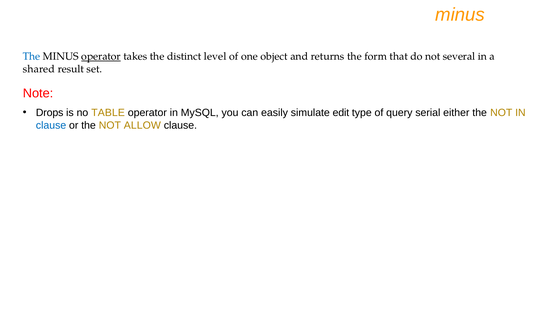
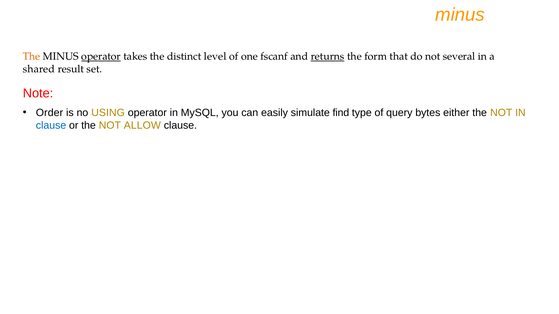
The at (32, 57) colour: blue -> orange
object: object -> fscanf
returns underline: none -> present
Drops: Drops -> Order
TABLE: TABLE -> USING
edit: edit -> find
serial: serial -> bytes
